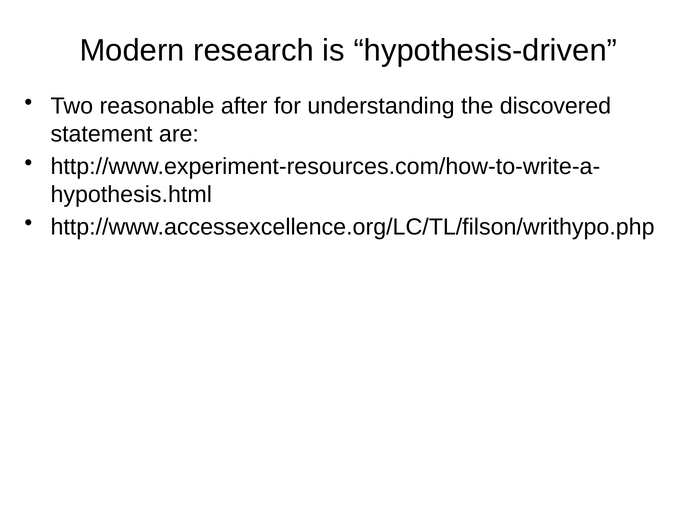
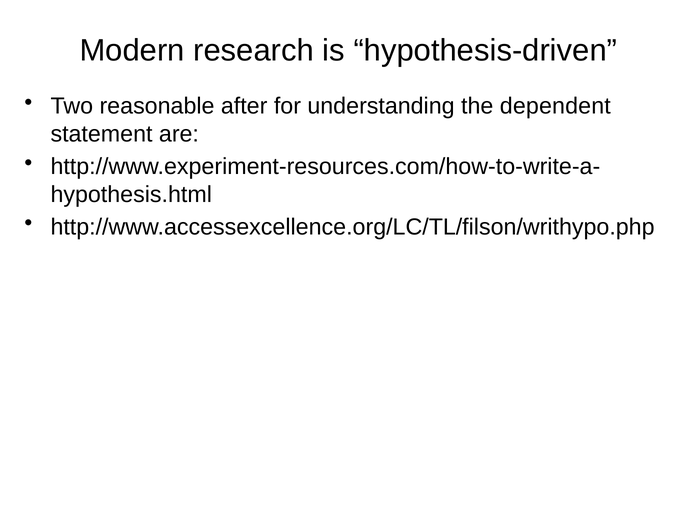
discovered: discovered -> dependent
